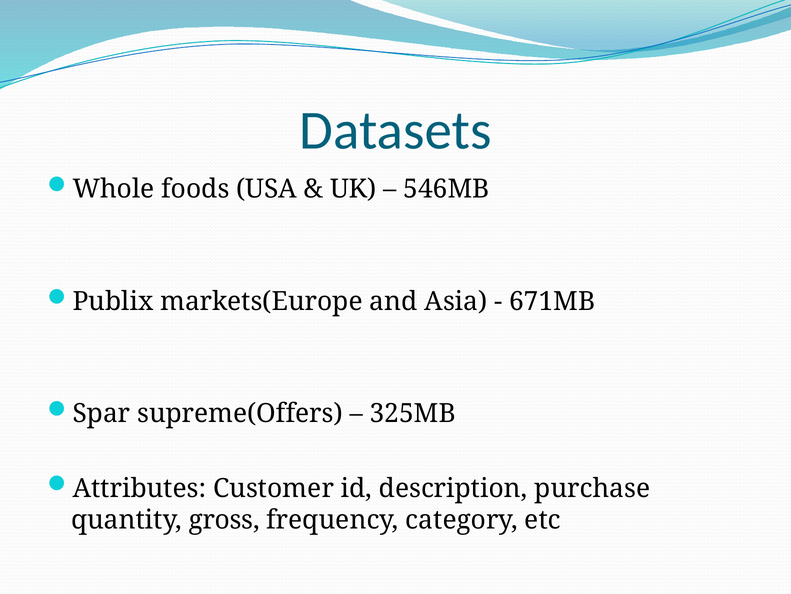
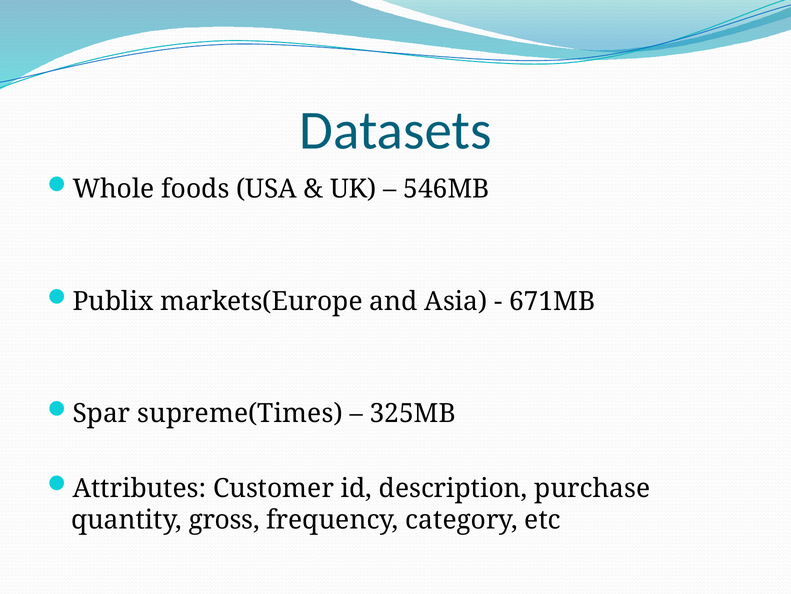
supreme(Offers: supreme(Offers -> supreme(Times
